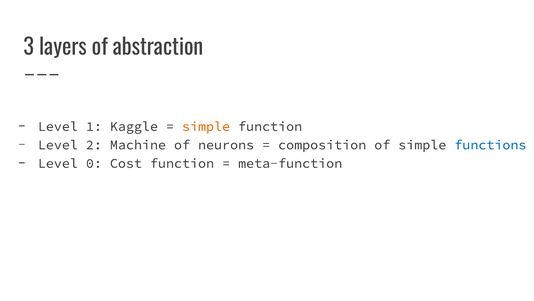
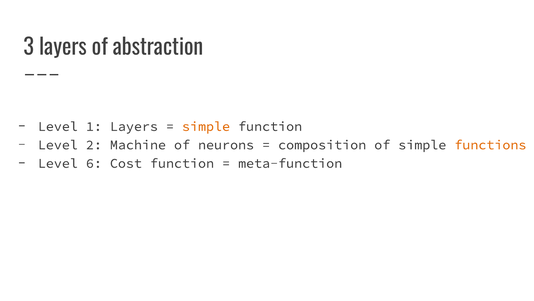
1 Kaggle: Kaggle -> Layers
functions colour: blue -> orange
0: 0 -> 6
